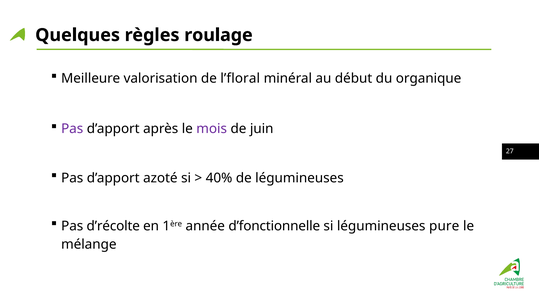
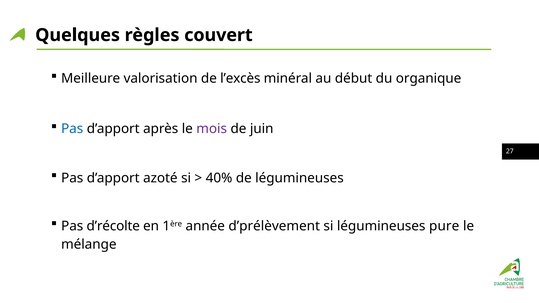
roulage: roulage -> couvert
l’floral: l’floral -> l’excès
Pas at (72, 129) colour: purple -> blue
d’fonctionnelle: d’fonctionnelle -> d’prélèvement
